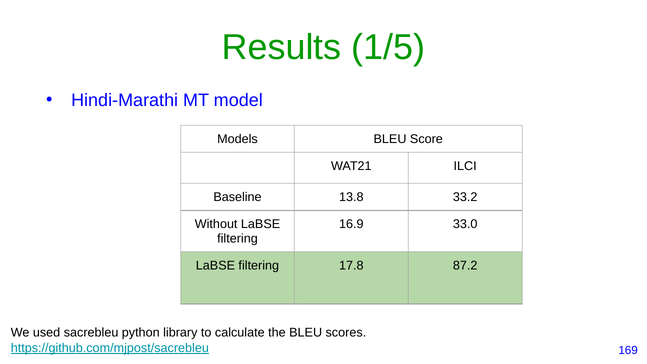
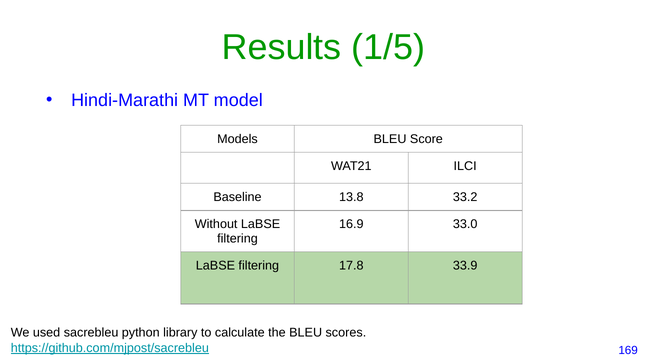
87.2: 87.2 -> 33.9
